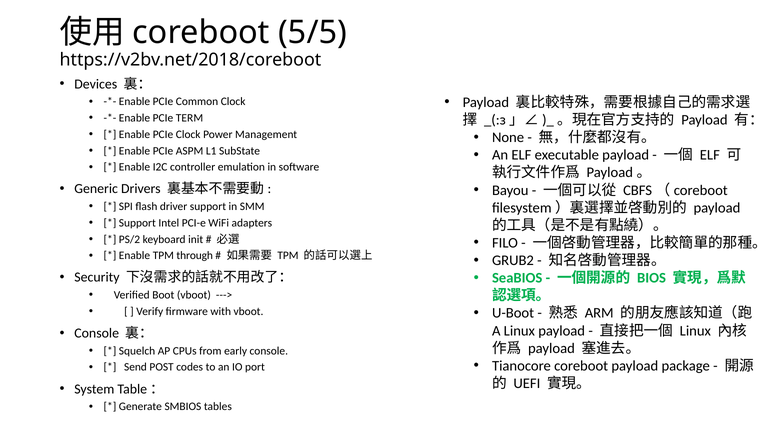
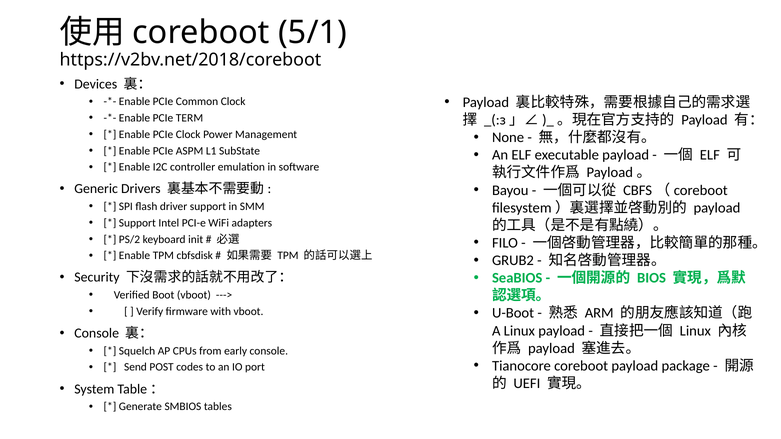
5/5: 5/5 -> 5/1
through: through -> cbfsdisk
